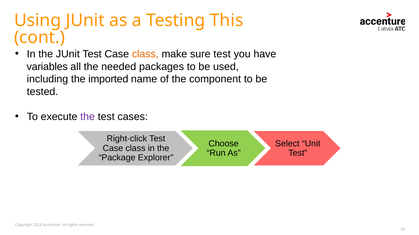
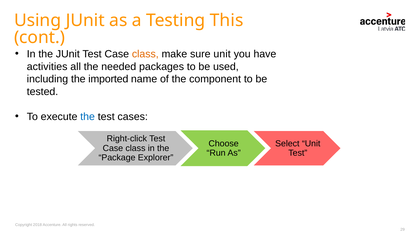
sure test: test -> unit
variables: variables -> activities
the at (88, 117) colour: purple -> blue
